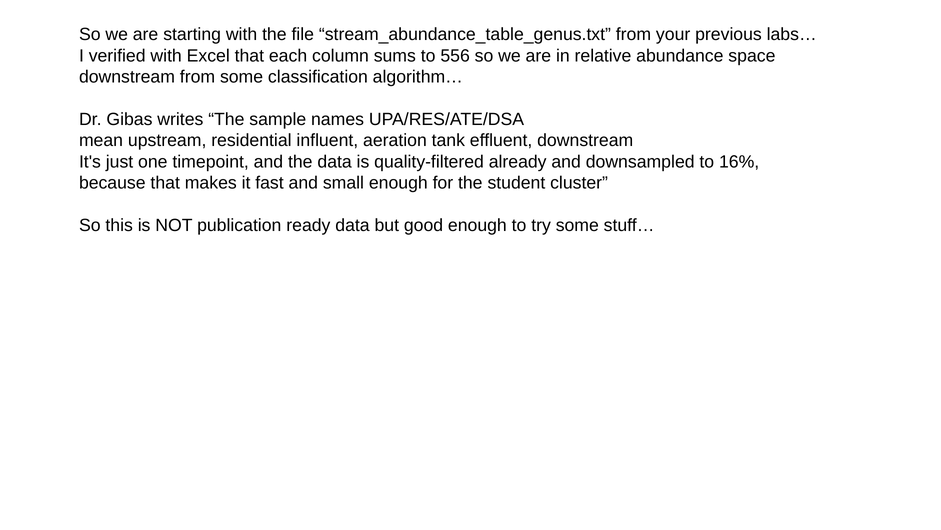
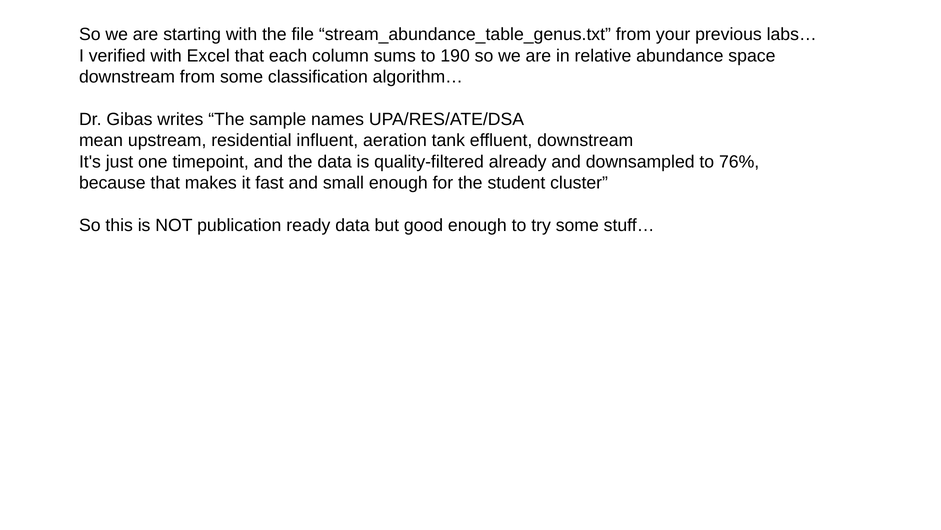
556: 556 -> 190
16%: 16% -> 76%
